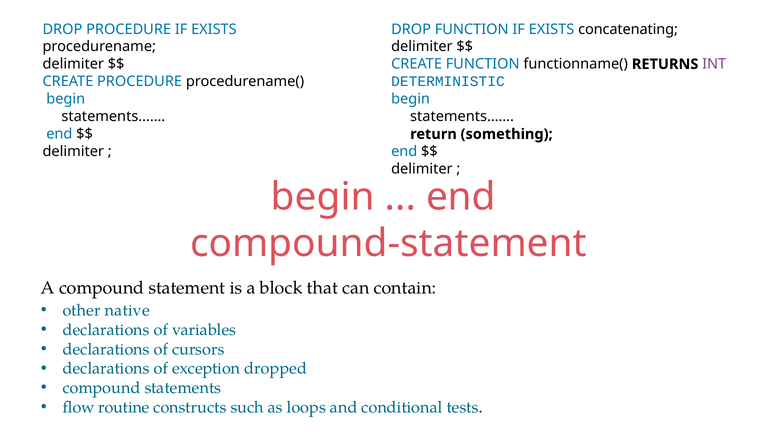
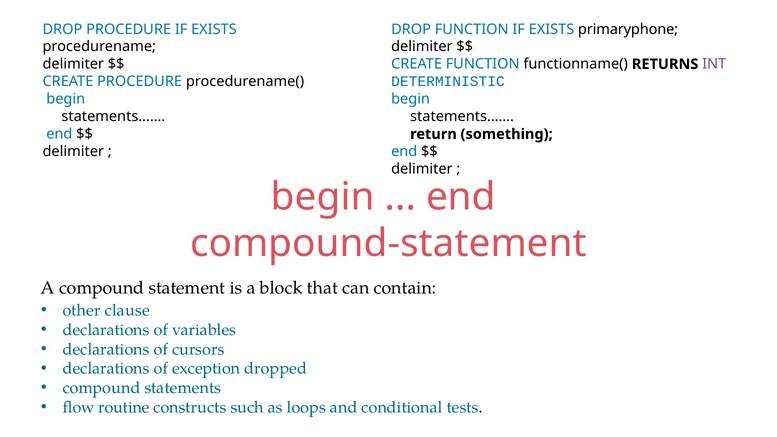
concatenating: concatenating -> primaryphone
native: native -> clause
